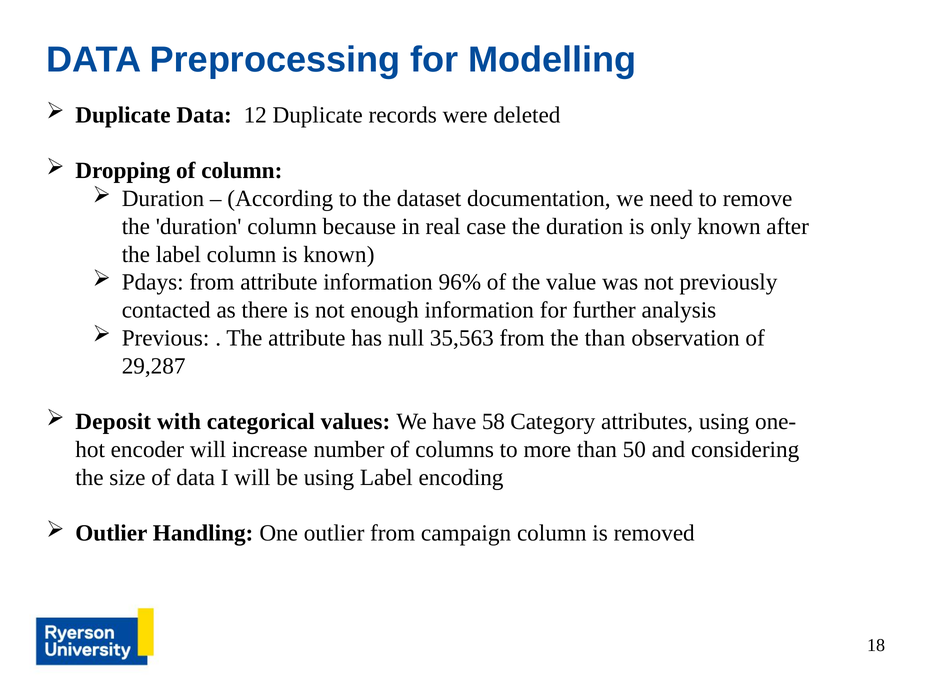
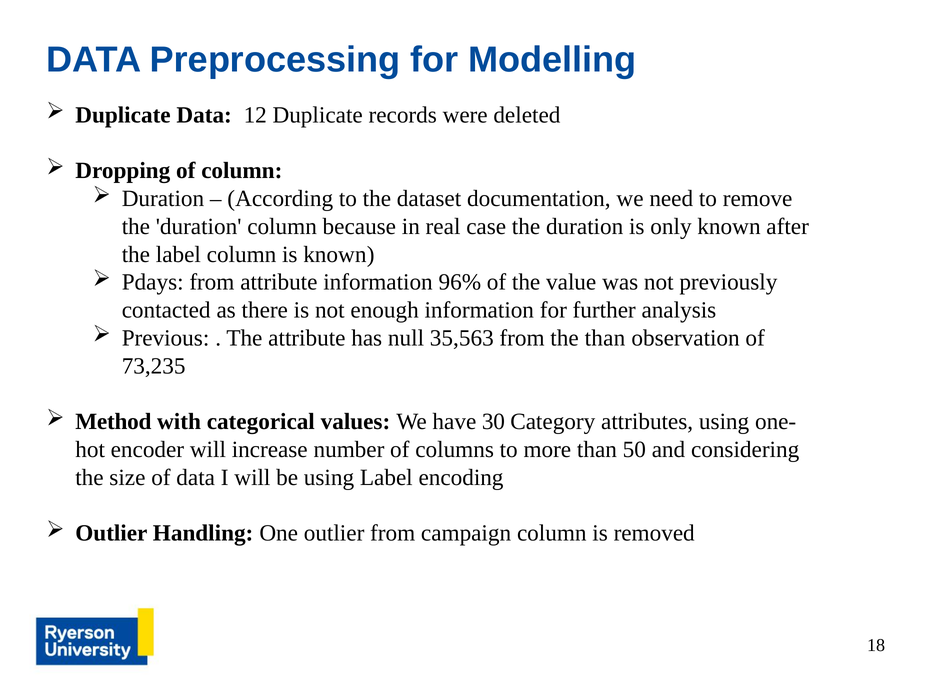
29,287: 29,287 -> 73,235
Deposit: Deposit -> Method
58: 58 -> 30
